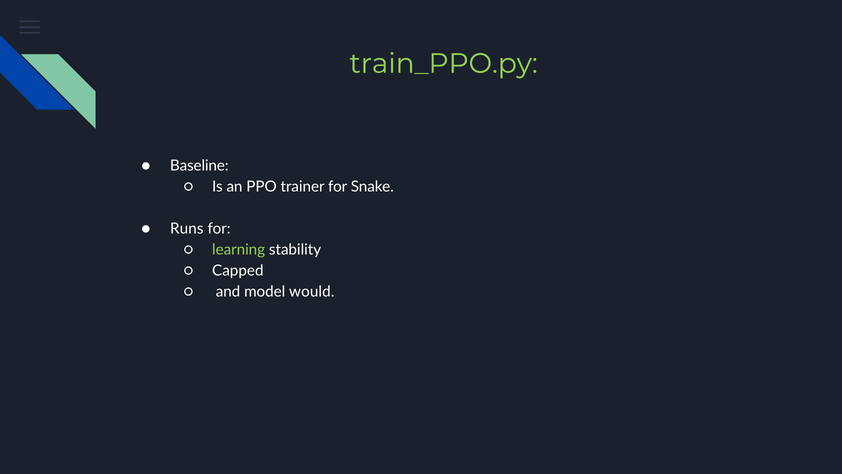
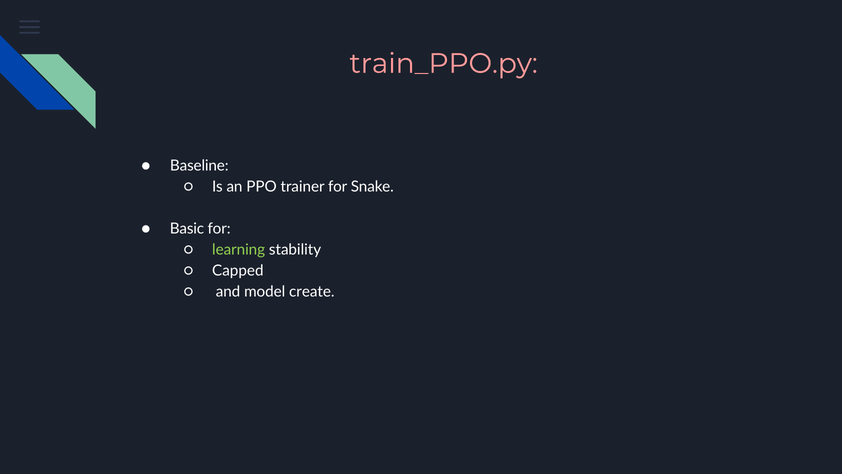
train_PPO.py colour: light green -> pink
Runs: Runs -> Basic
would: would -> create
